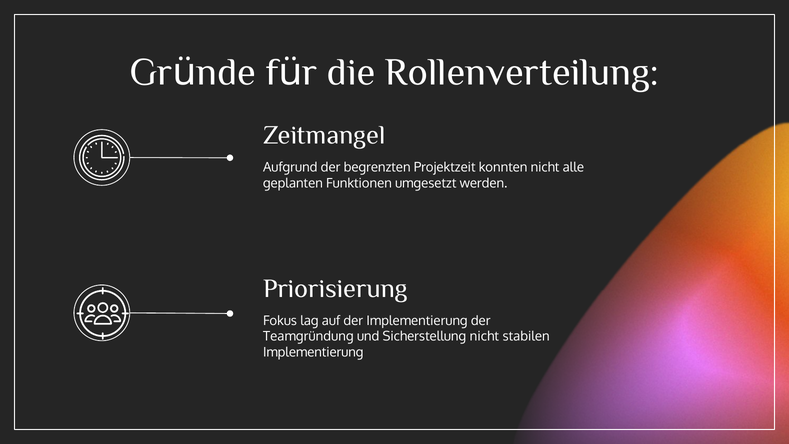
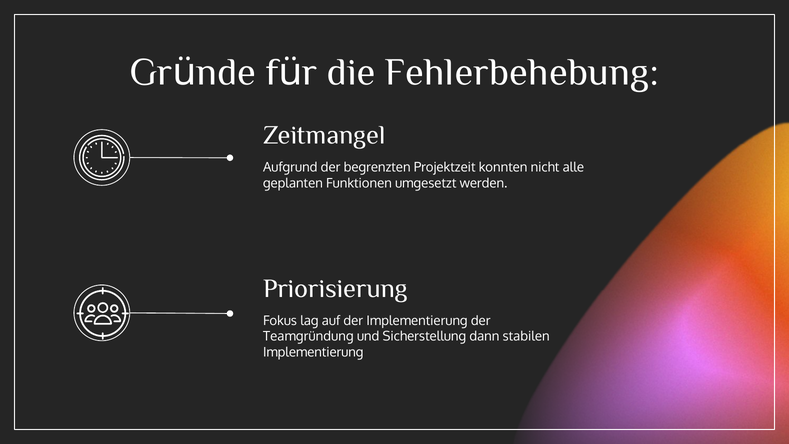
Rollenverteilung: Rollenverteilung -> Fehlerbehebung
Sicherstellung nicht: nicht -> dann
